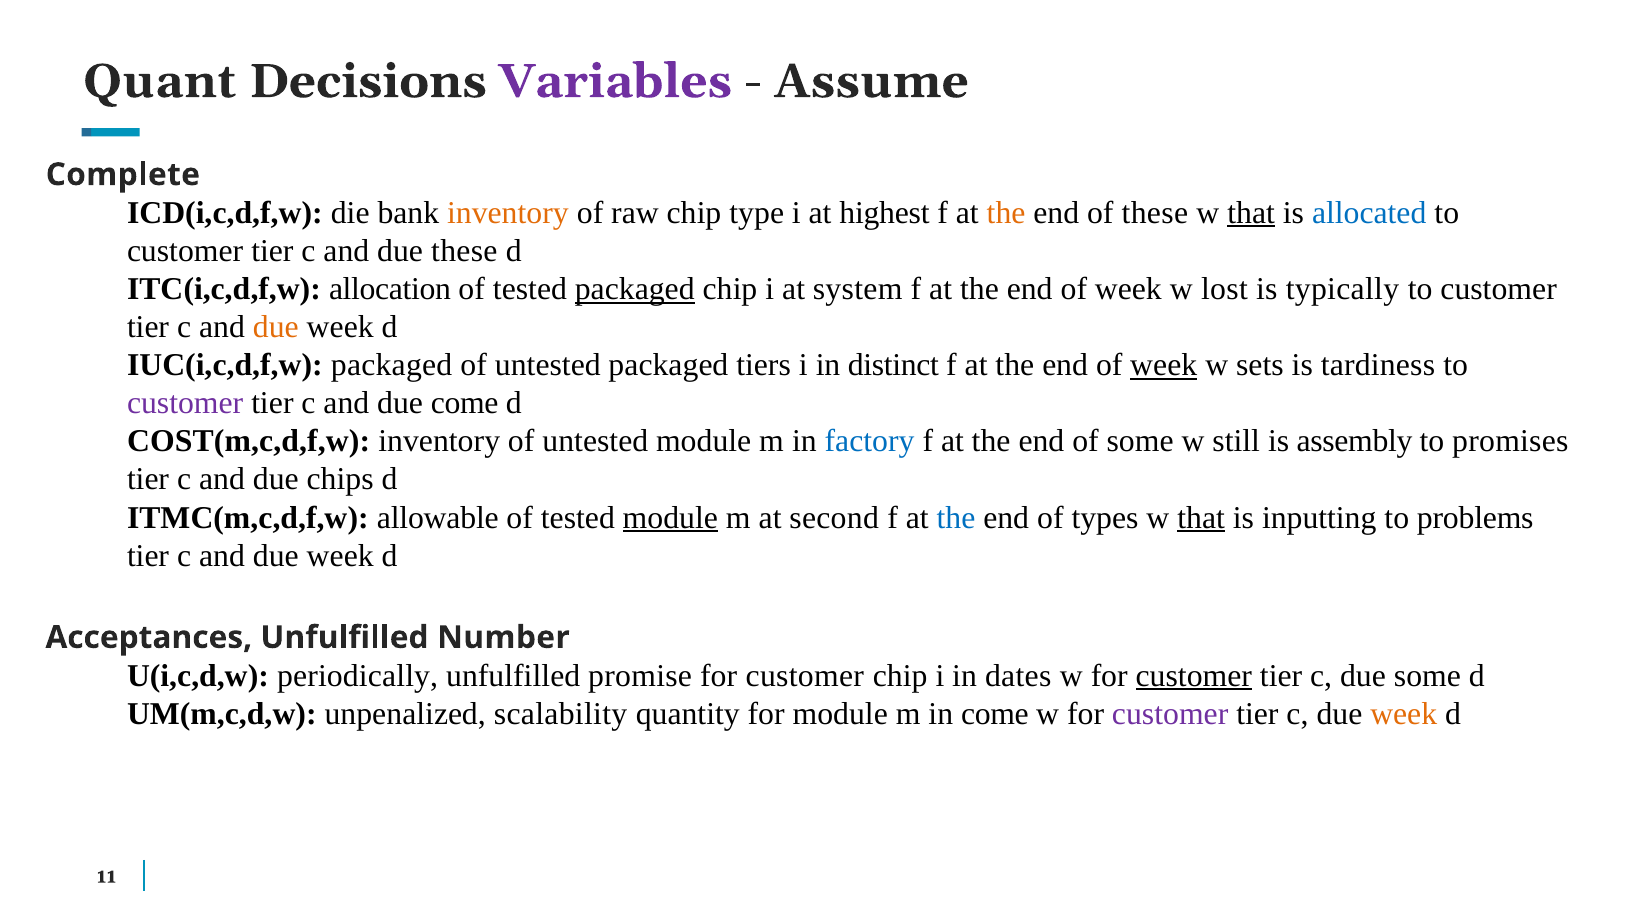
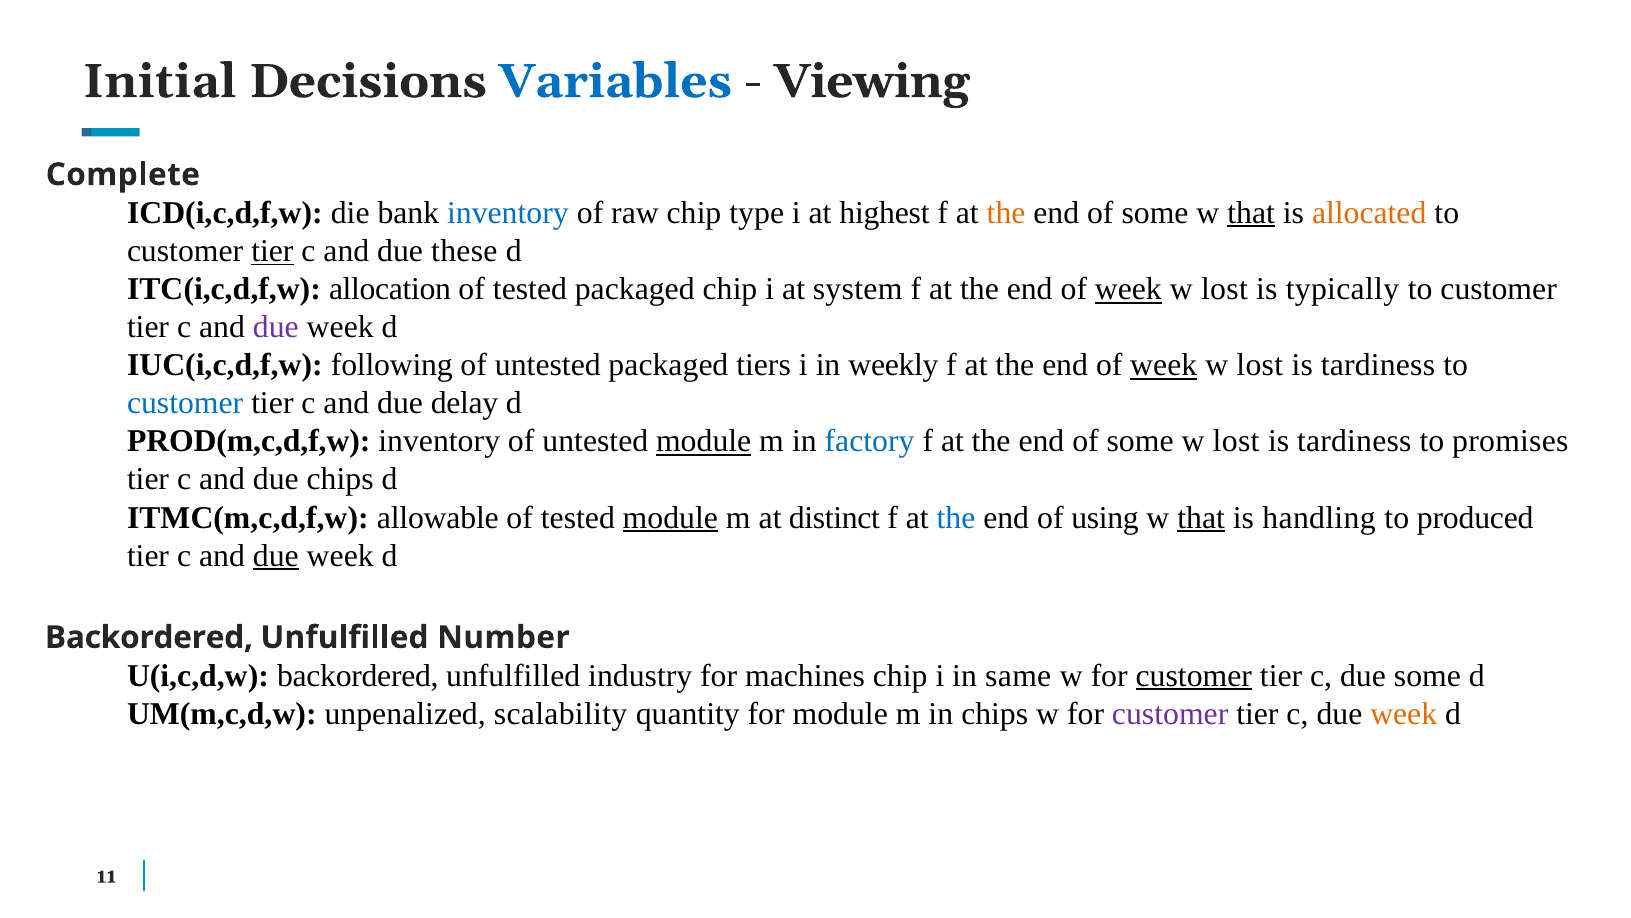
Quant: Quant -> Initial
Variables colour: purple -> blue
Assume: Assume -> Viewing
inventory at (508, 213) colour: orange -> blue
these at (1155, 213): these -> some
allocated colour: blue -> orange
tier at (272, 251) underline: none -> present
packaged at (635, 289) underline: present -> none
week at (1128, 289) underline: none -> present
due at (276, 327) colour: orange -> purple
IUC(i,c,d,f,w packaged: packaged -> following
distinct: distinct -> weekly
sets at (1260, 365): sets -> lost
customer at (185, 403) colour: purple -> blue
due come: come -> delay
COST(m,c,d,f,w: COST(m,c,d,f,w -> PROD(m,c,d,f,w
module at (704, 441) underline: none -> present
still at (1236, 441): still -> lost
assembly at (1355, 441): assembly -> tardiness
second: second -> distinct
types: types -> using
inputting: inputting -> handling
problems: problems -> produced
due at (276, 555) underline: none -> present
Acceptances at (149, 637): Acceptances -> Backordered
U(i,c,d,w periodically: periodically -> backordered
promise: promise -> industry
customer at (805, 675): customer -> machines
dates: dates -> same
in come: come -> chips
